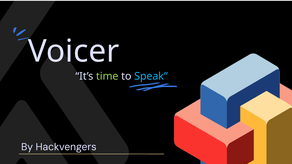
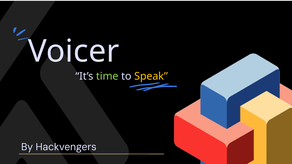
Speak colour: light blue -> yellow
